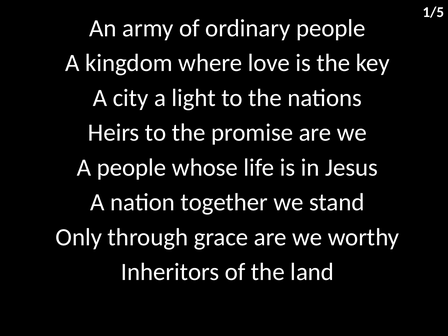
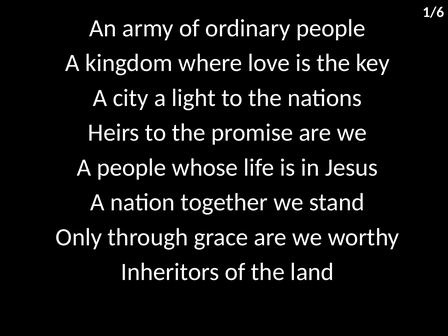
1/5: 1/5 -> 1/6
